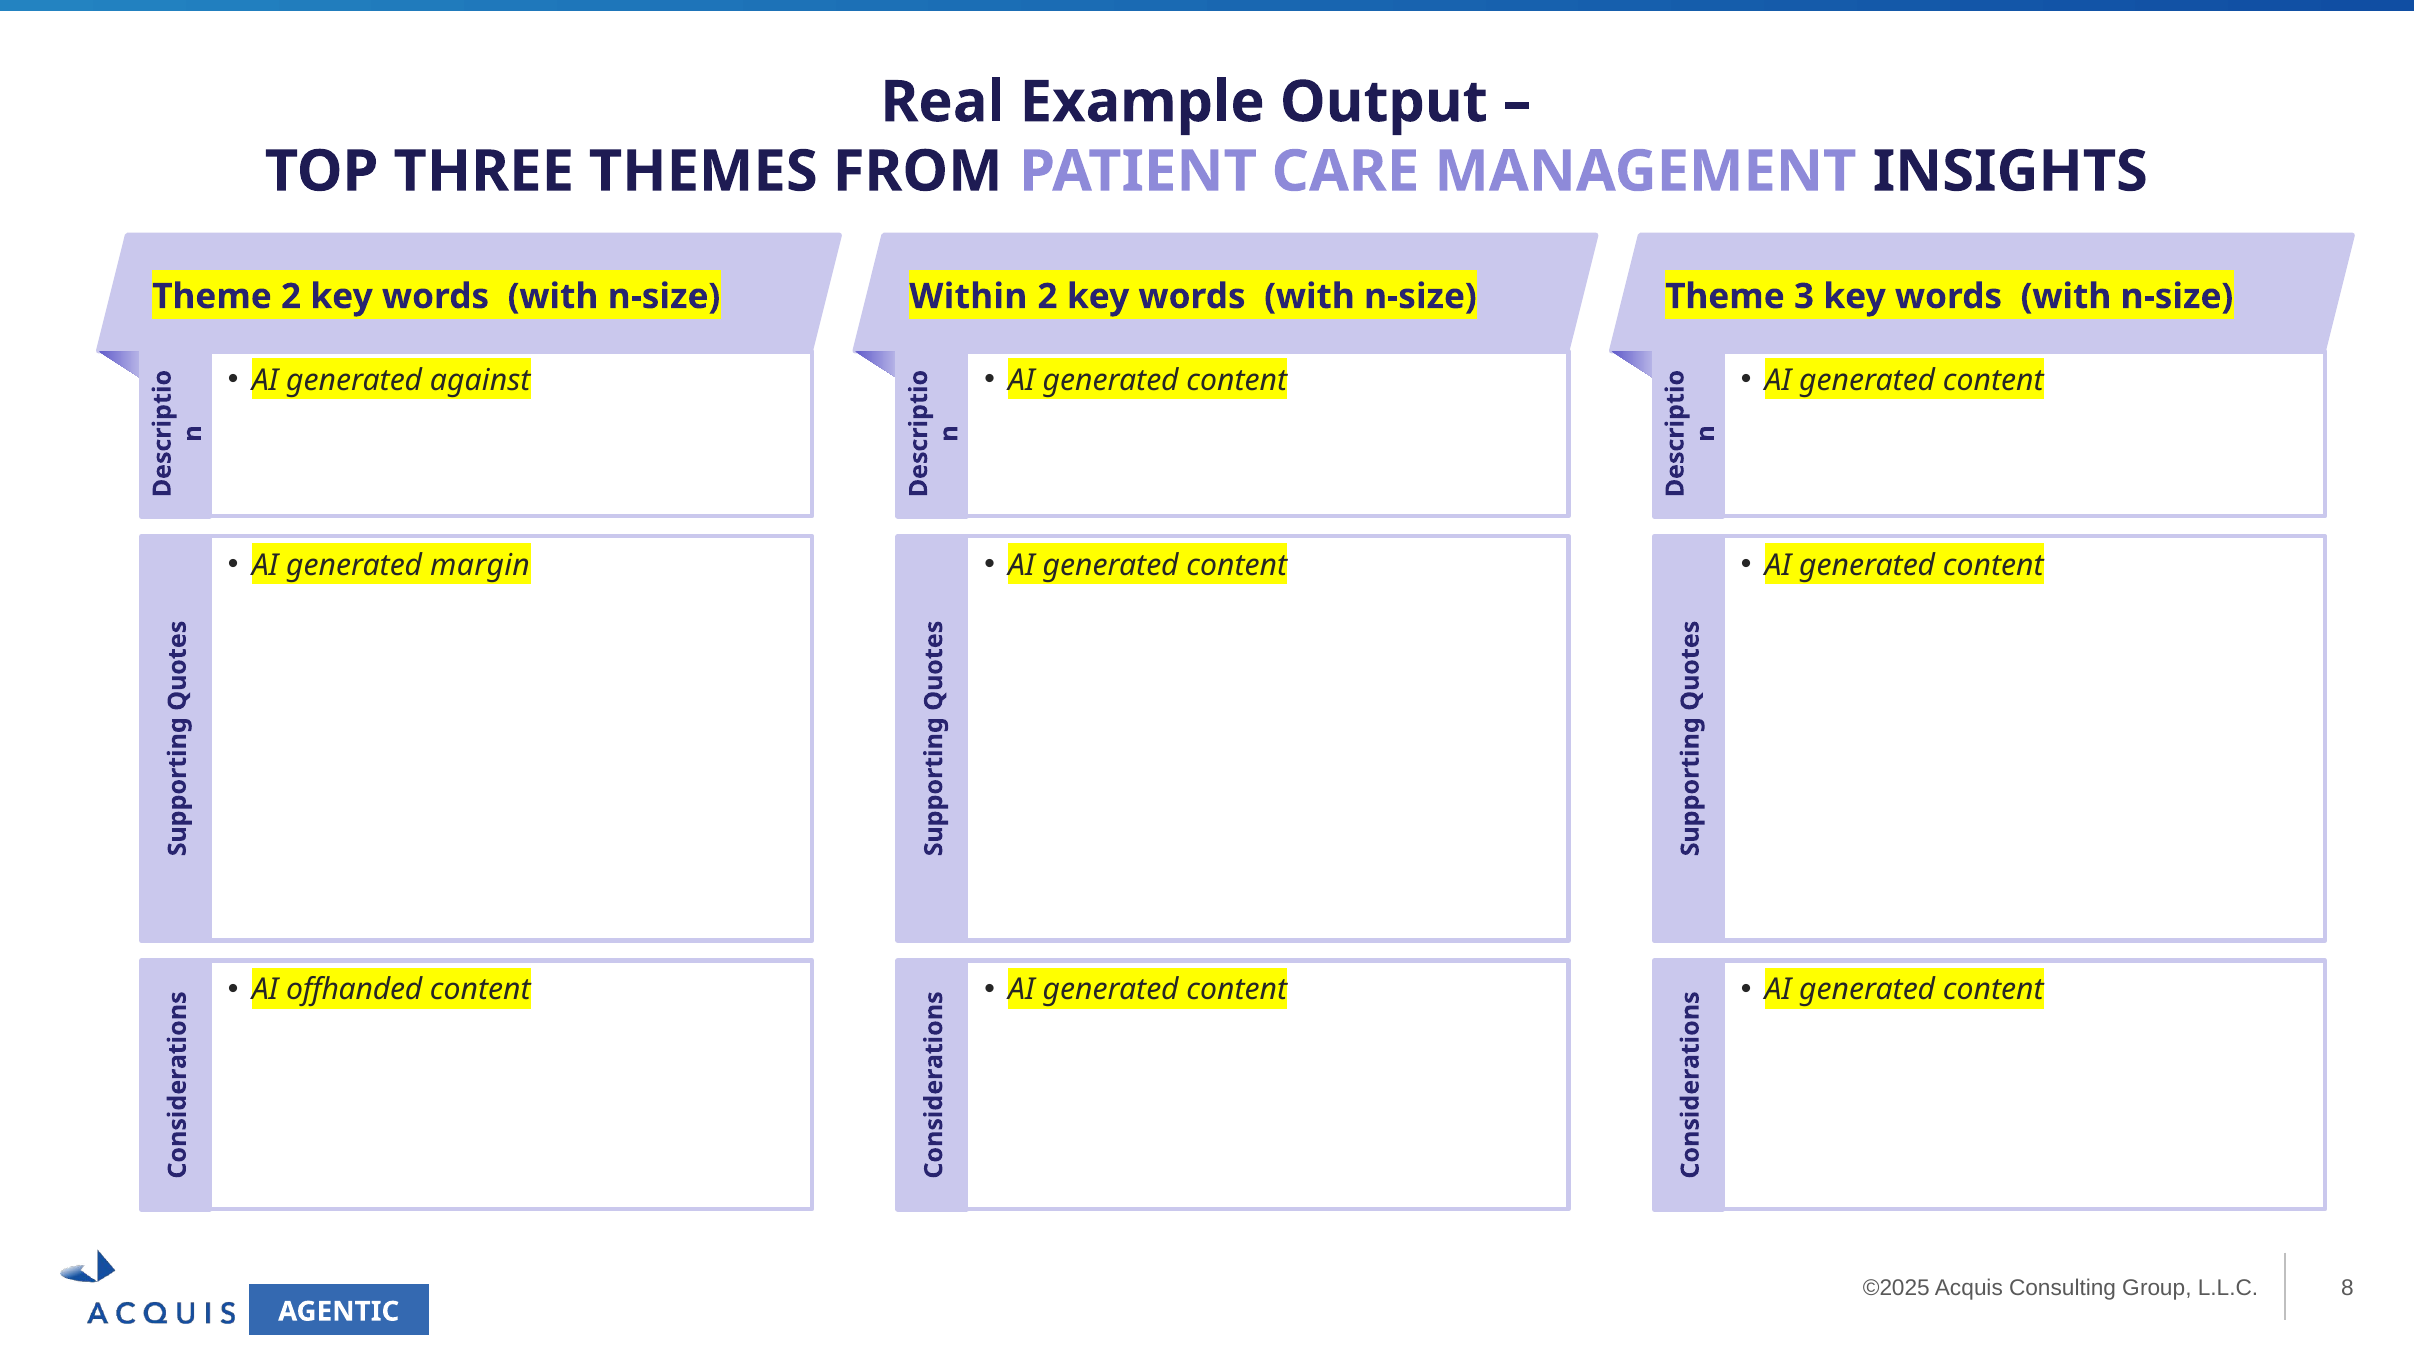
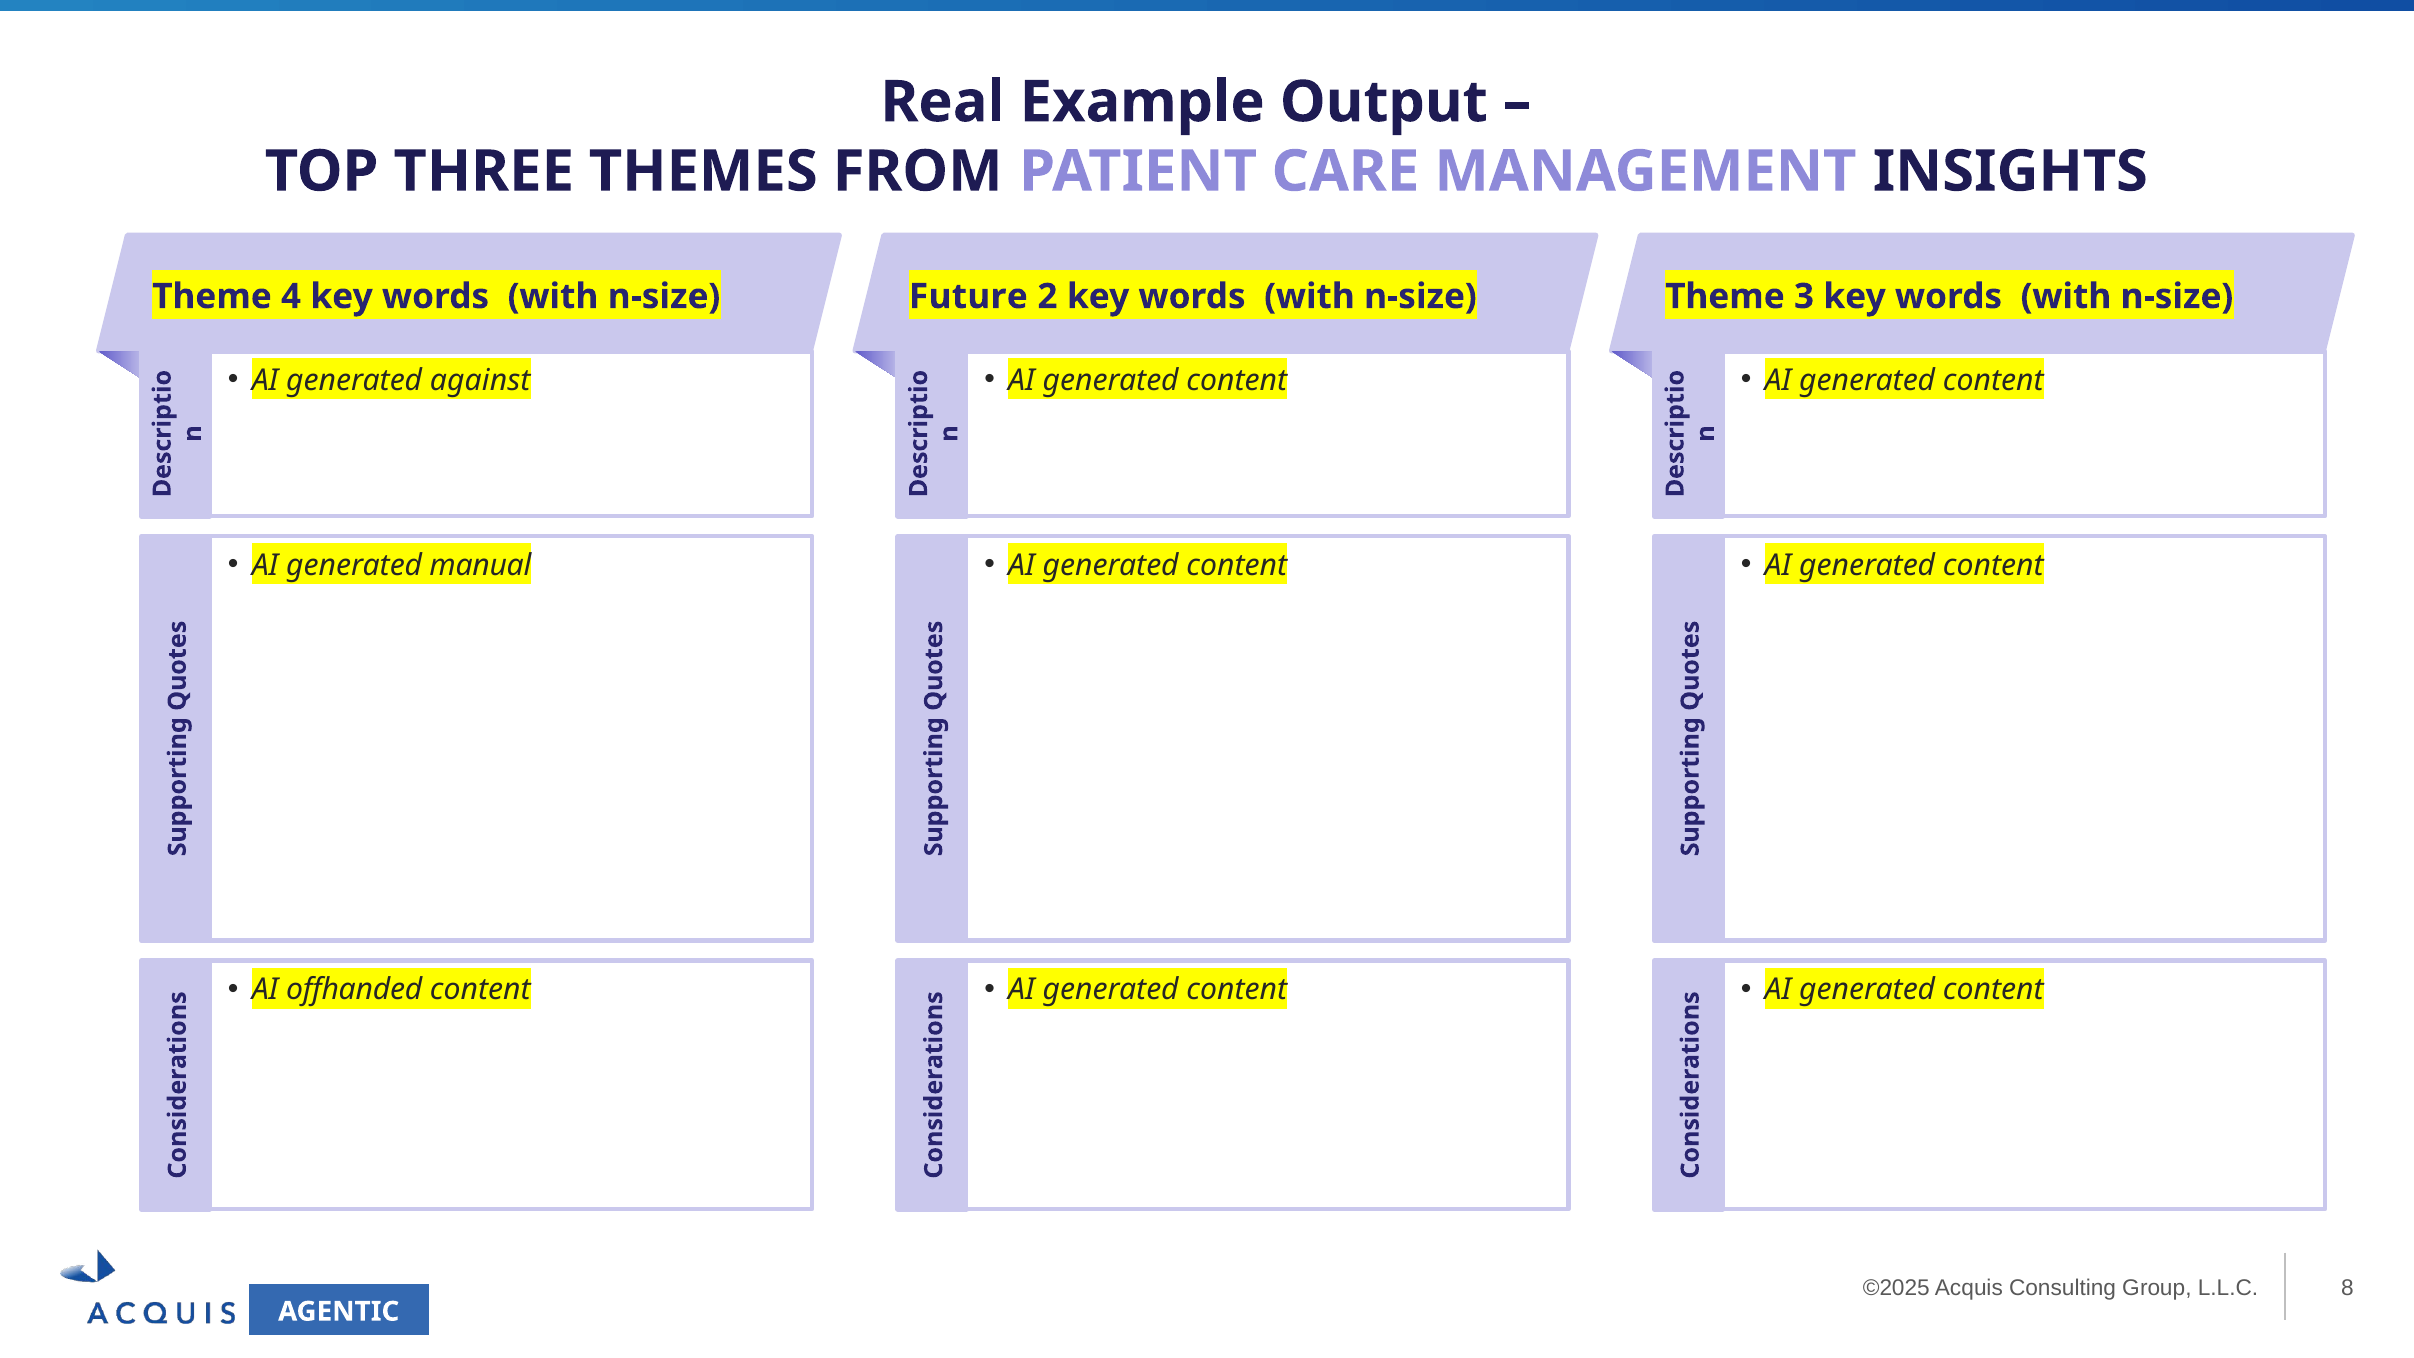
Theme 2: 2 -> 4
Within: Within -> Future
margin: margin -> manual
